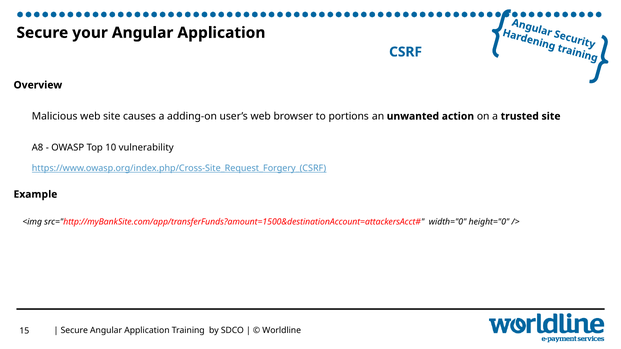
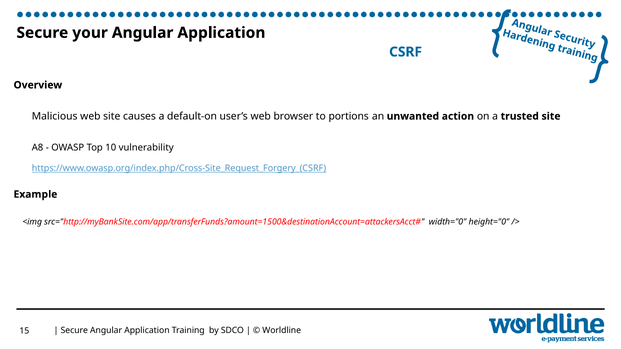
adding-on: adding-on -> default-on
